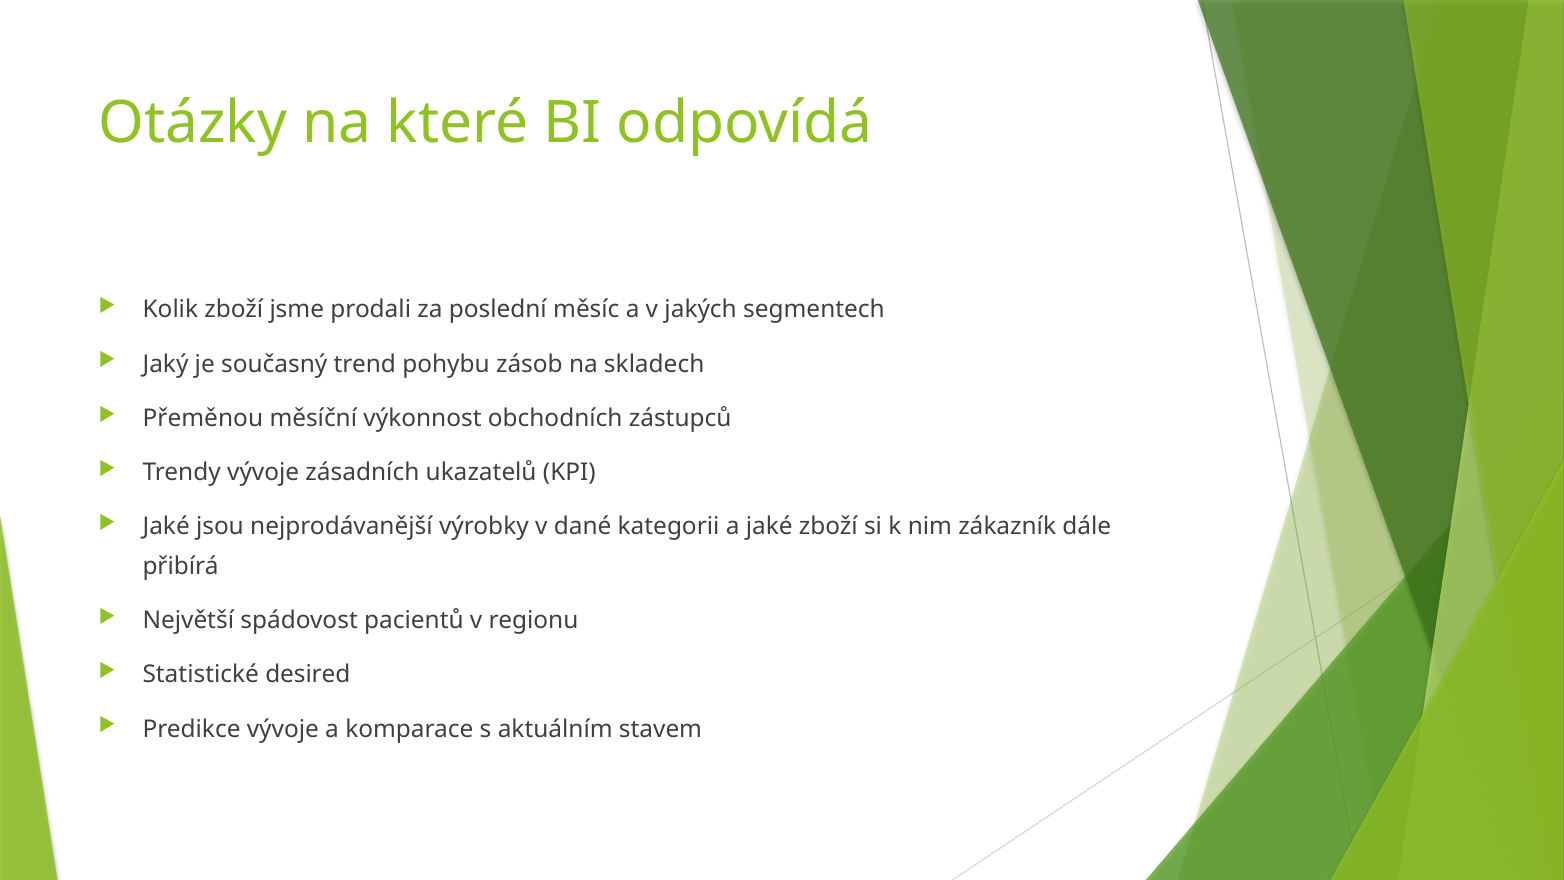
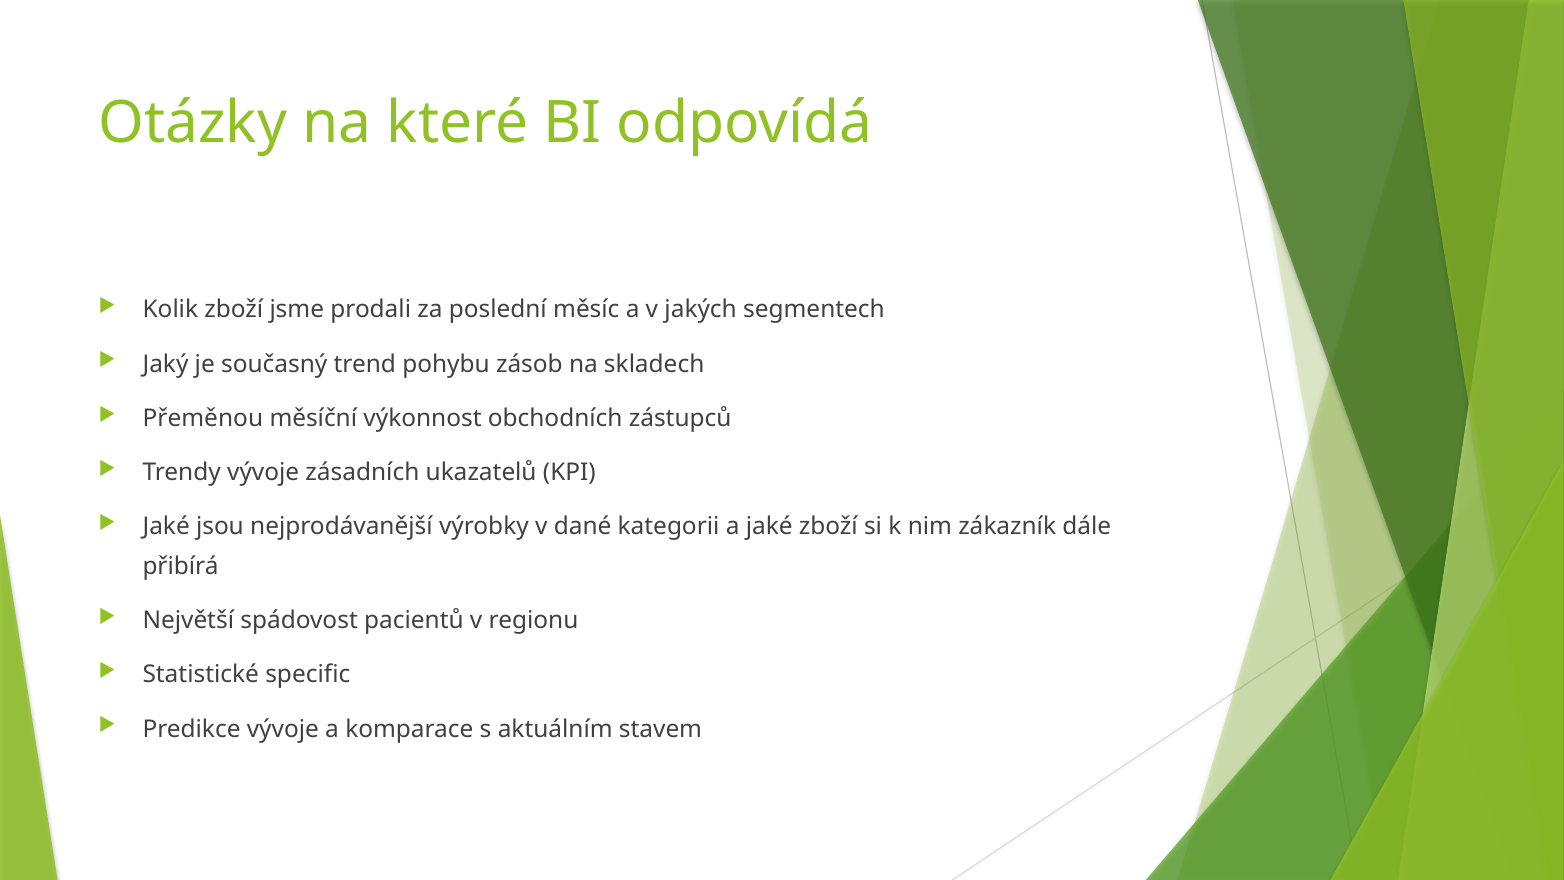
desired: desired -> specific
